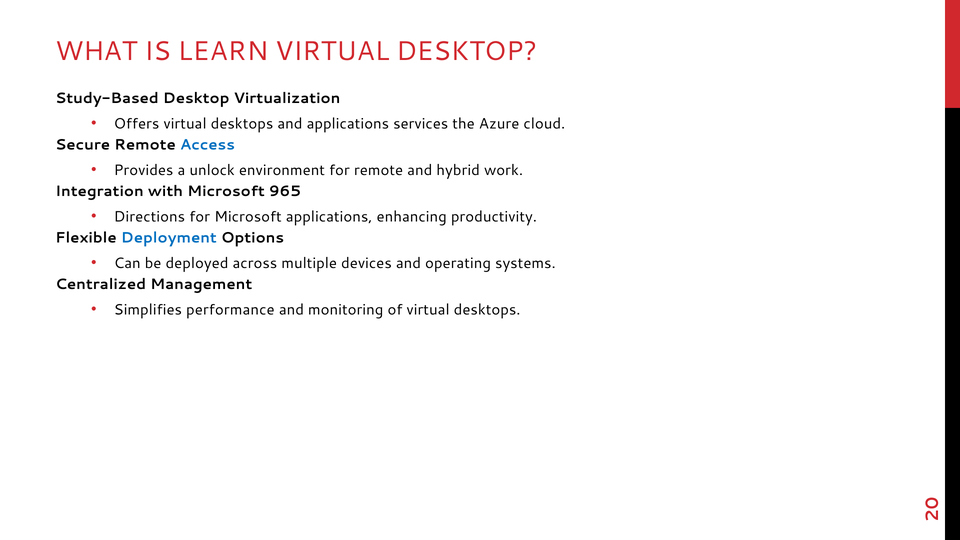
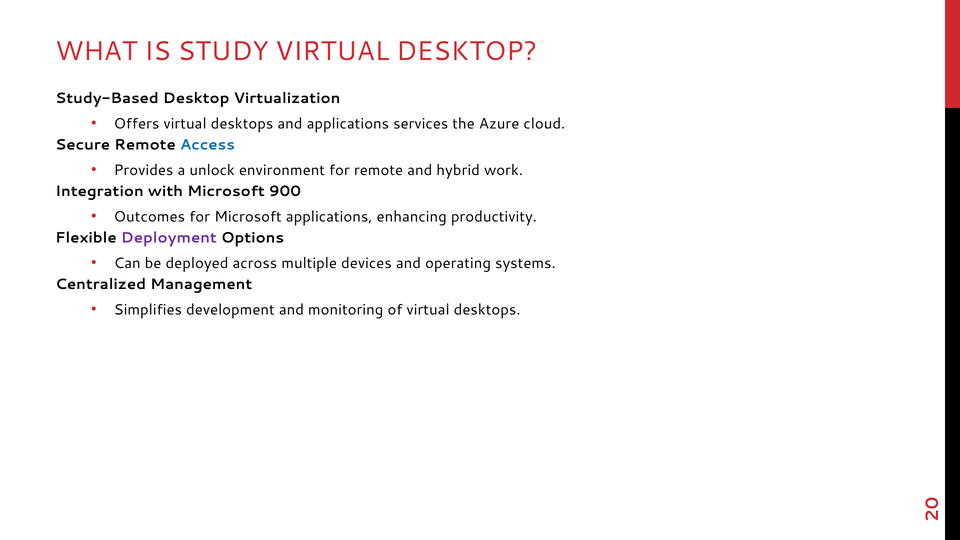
LEARN: LEARN -> STUDY
965: 965 -> 900
Directions: Directions -> Outcomes
Deployment colour: blue -> purple
performance: performance -> development
